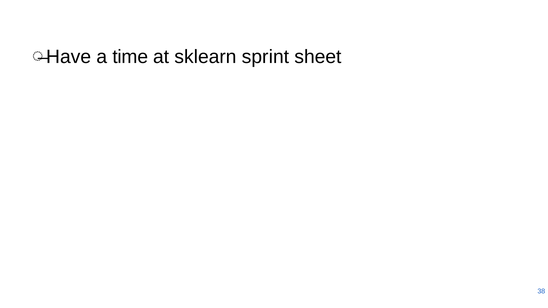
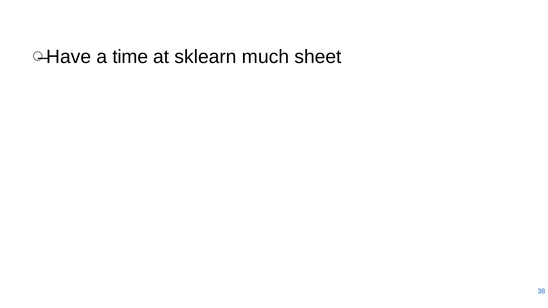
sprint: sprint -> much
